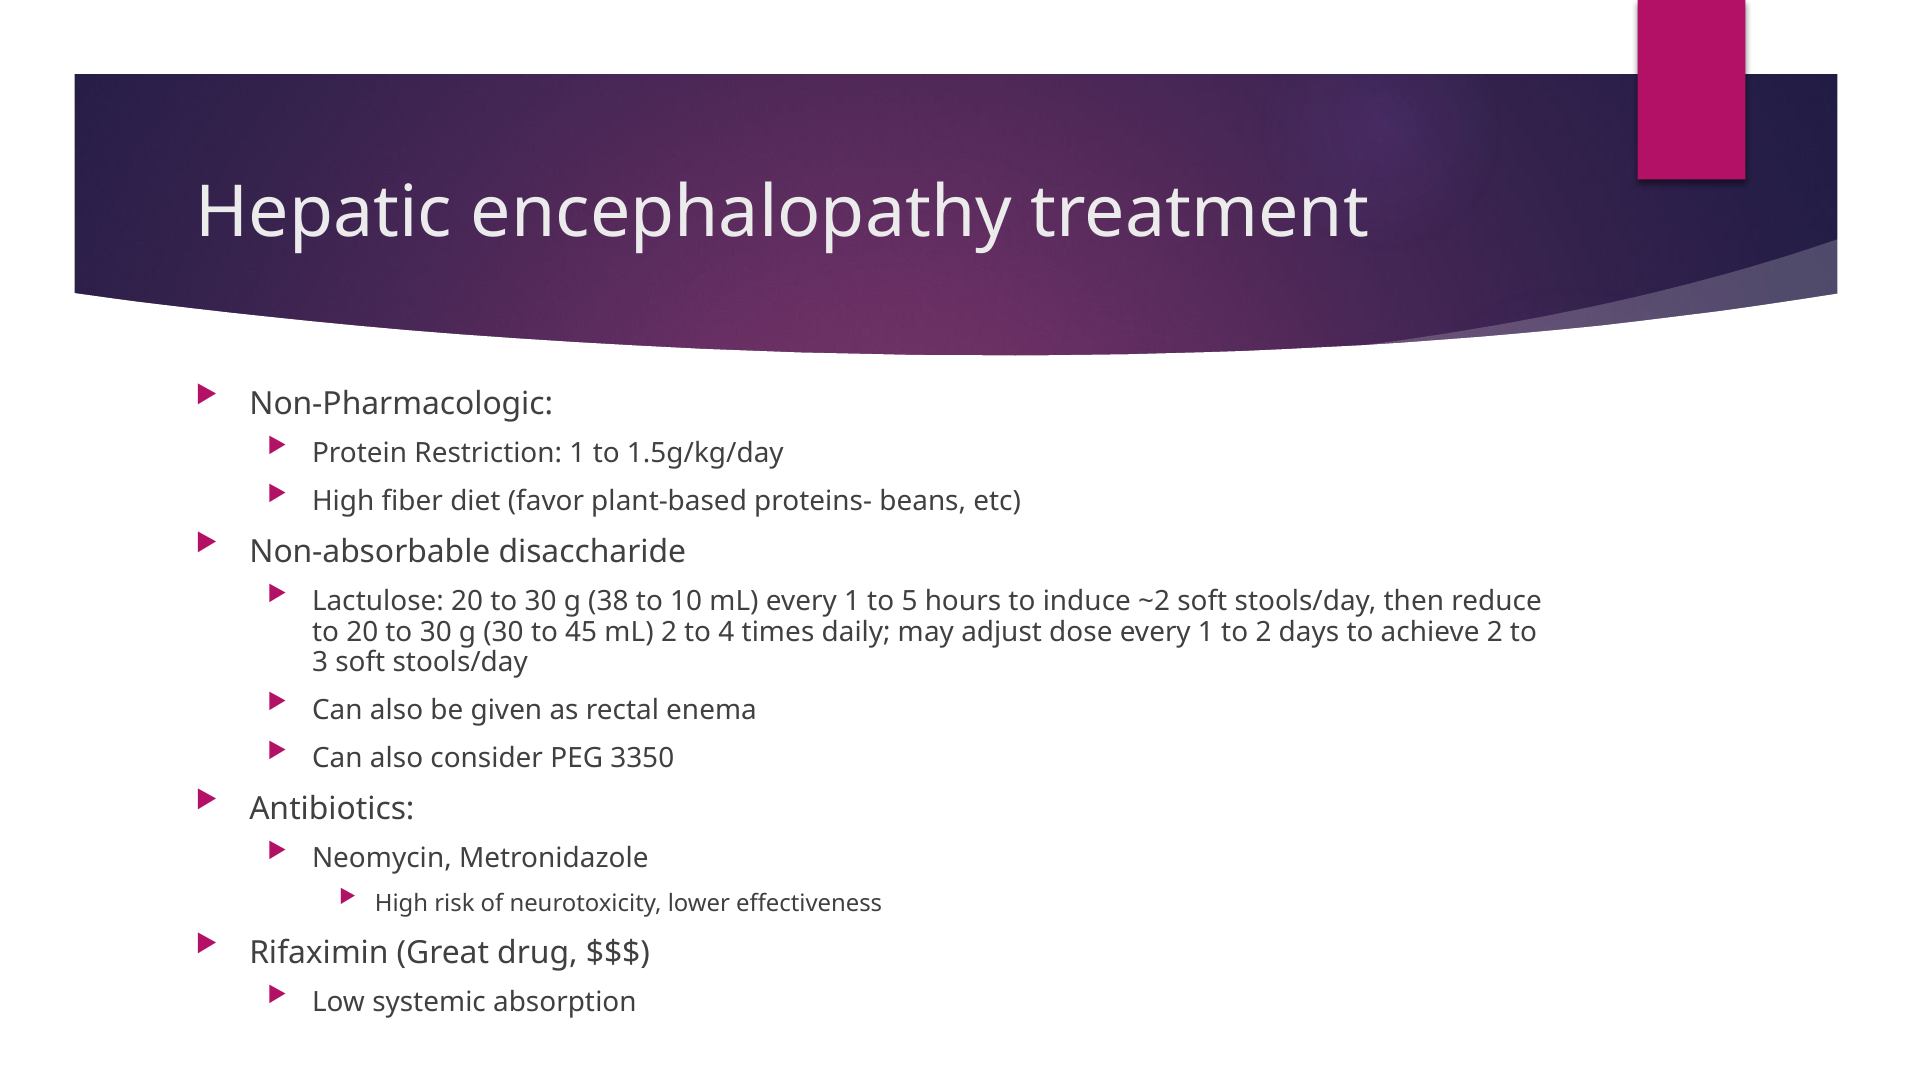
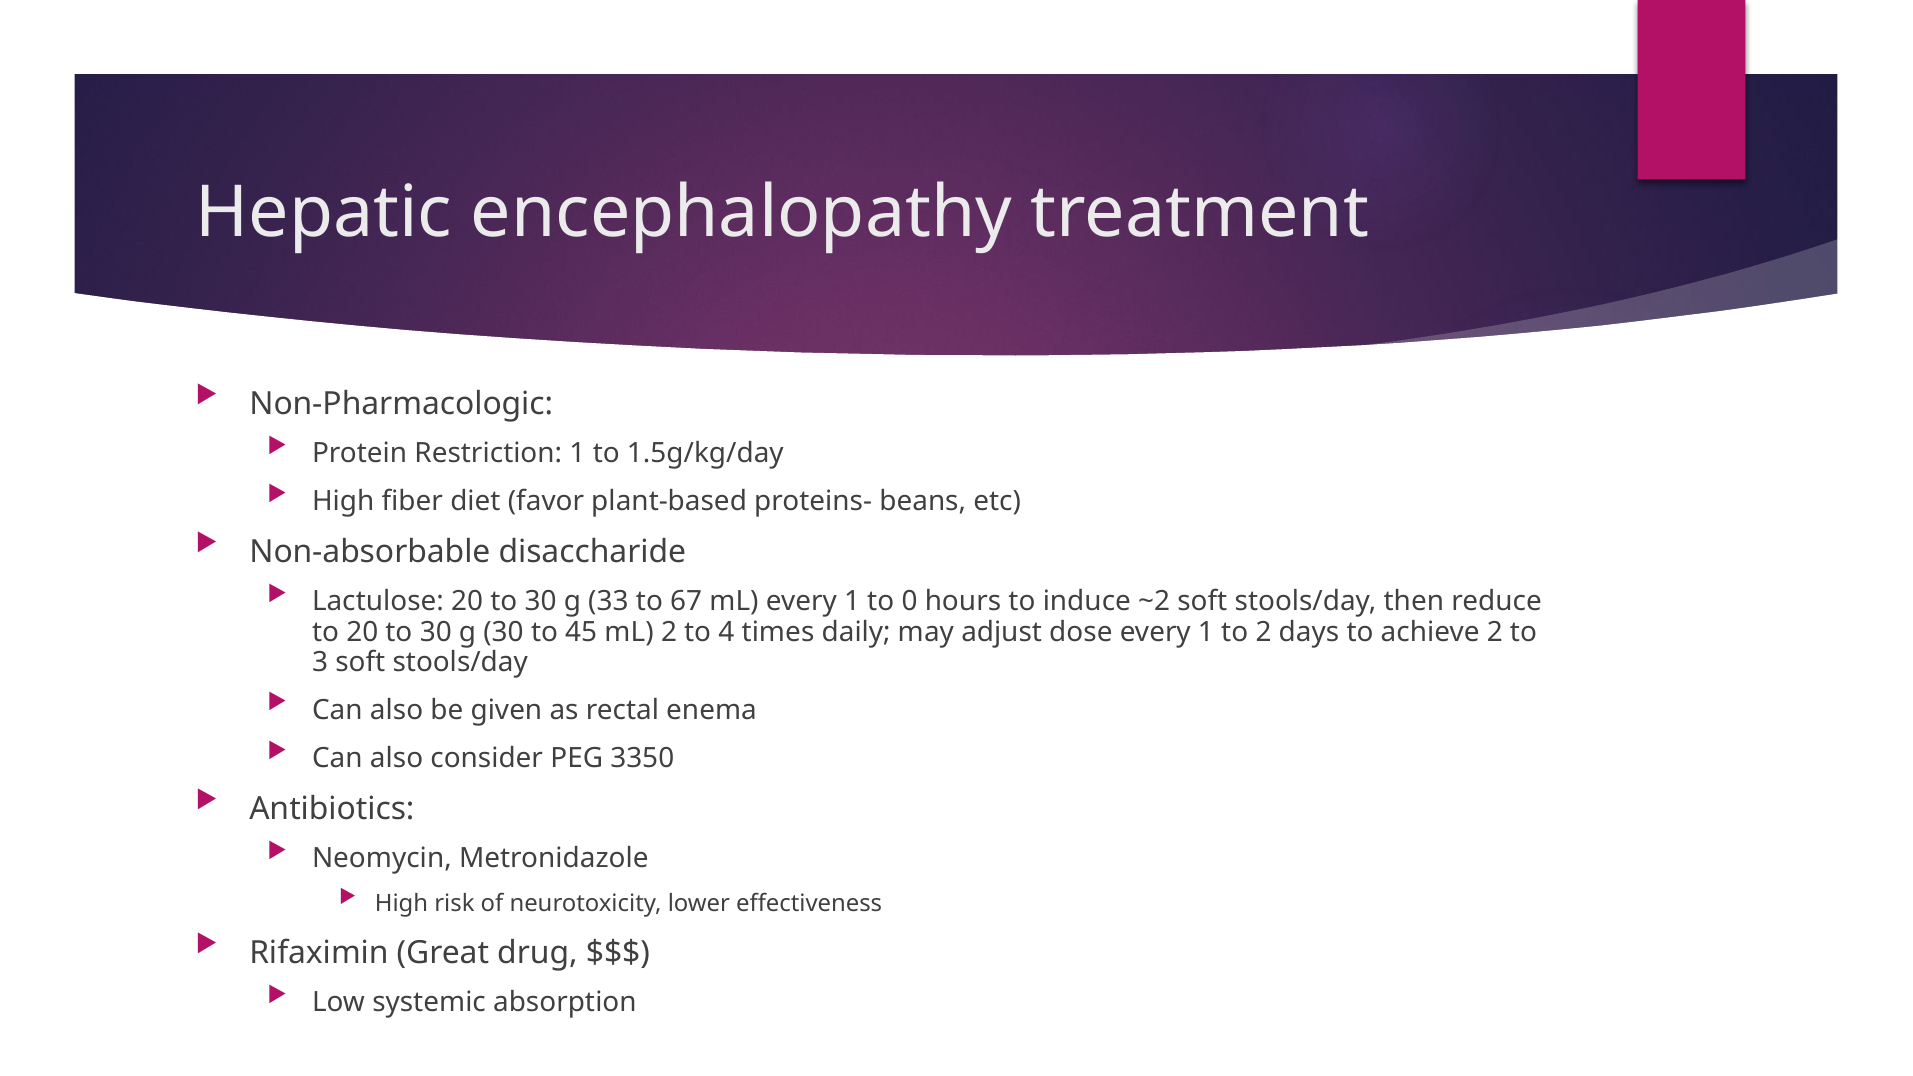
38: 38 -> 33
10: 10 -> 67
5: 5 -> 0
